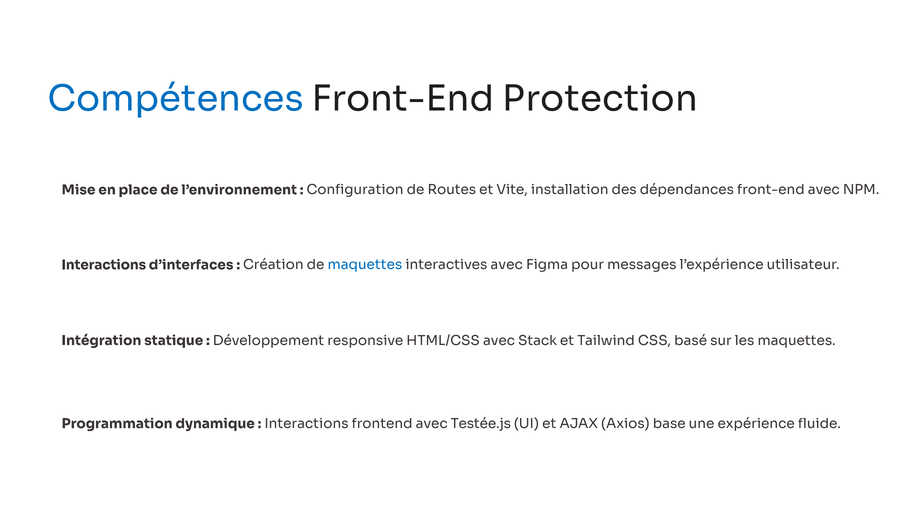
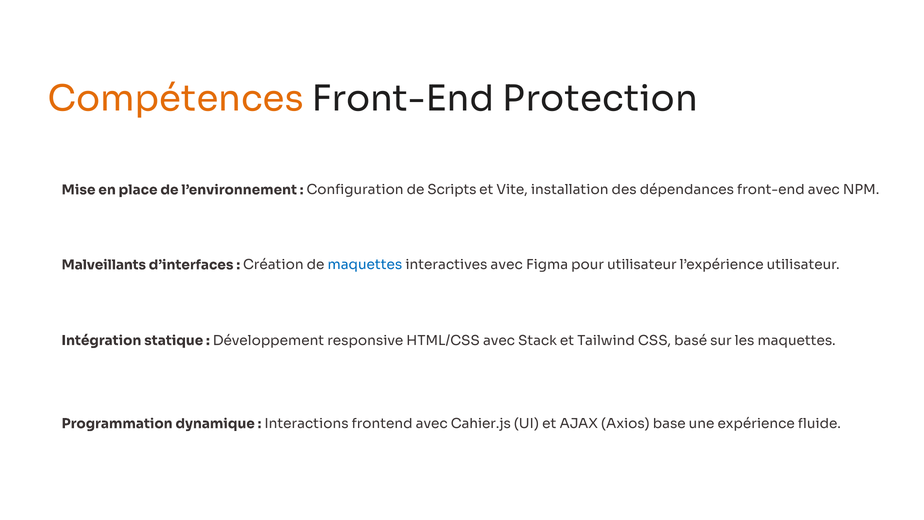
Compétences colour: blue -> orange
Routes: Routes -> Scripts
Interactions at (104, 265): Interactions -> Malveillants
pour messages: messages -> utilisateur
Testée.js: Testée.js -> Cahier.js
